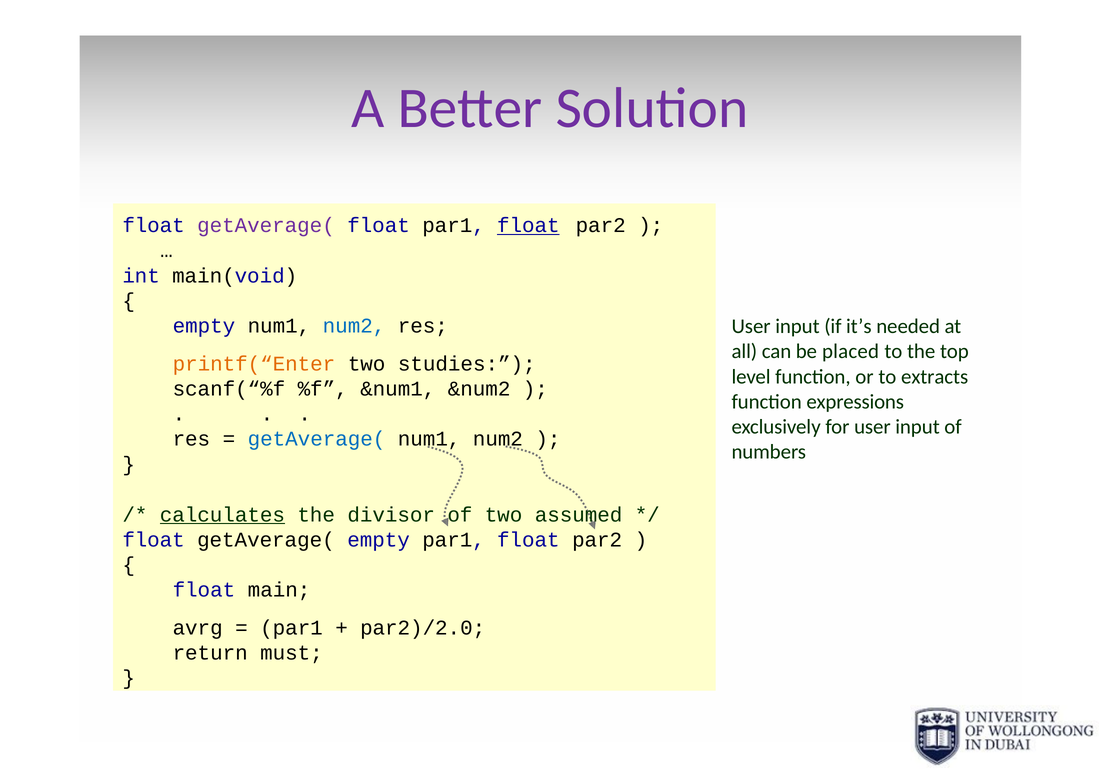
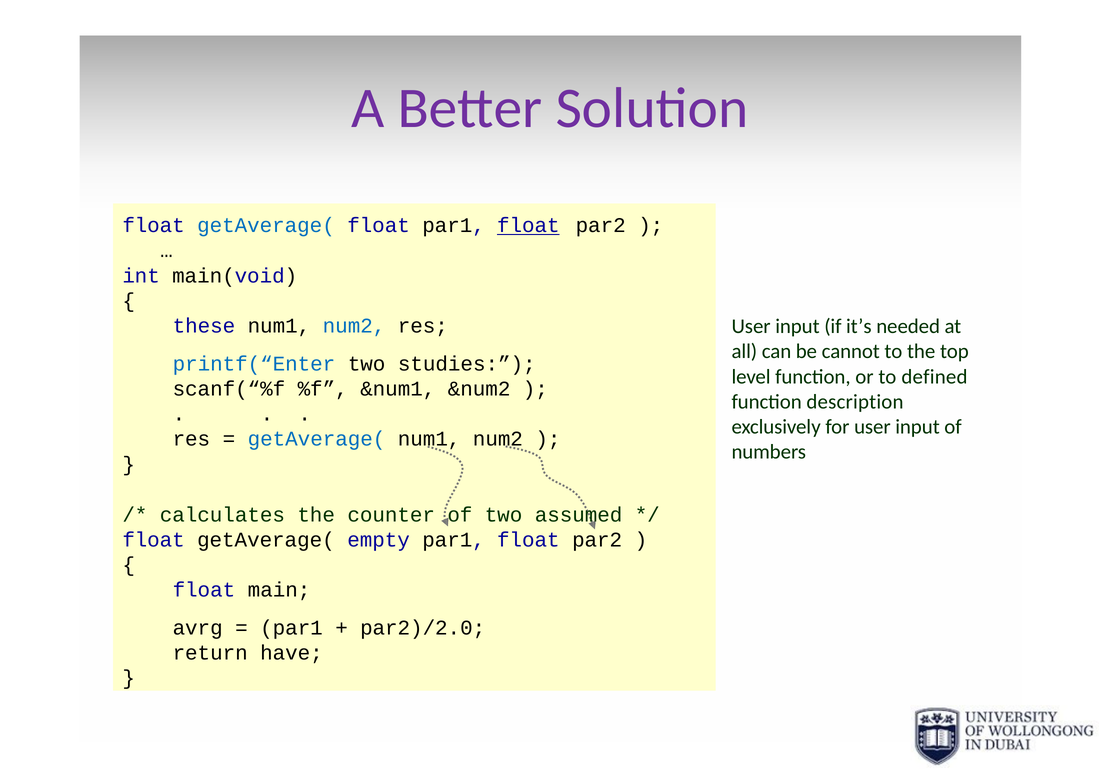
getAverage( at (266, 226) colour: purple -> blue
empty at (204, 326): empty -> these
placed: placed -> cannot
printf(“Enter colour: orange -> blue
extracts: extracts -> defined
expressions: expressions -> description
calculates underline: present -> none
divisor: divisor -> counter
must: must -> have
